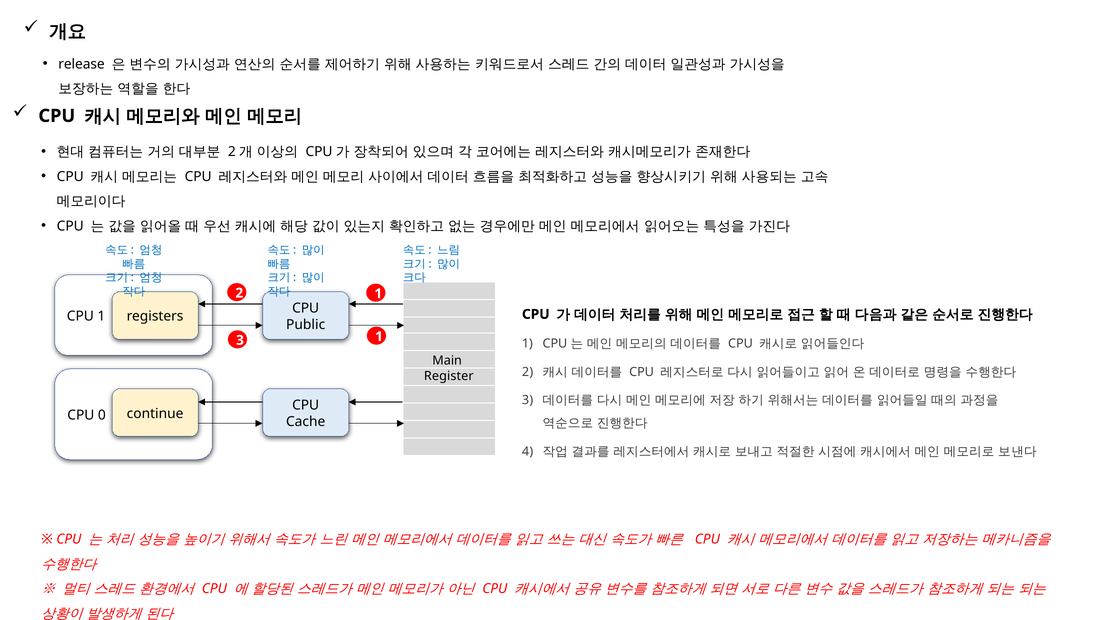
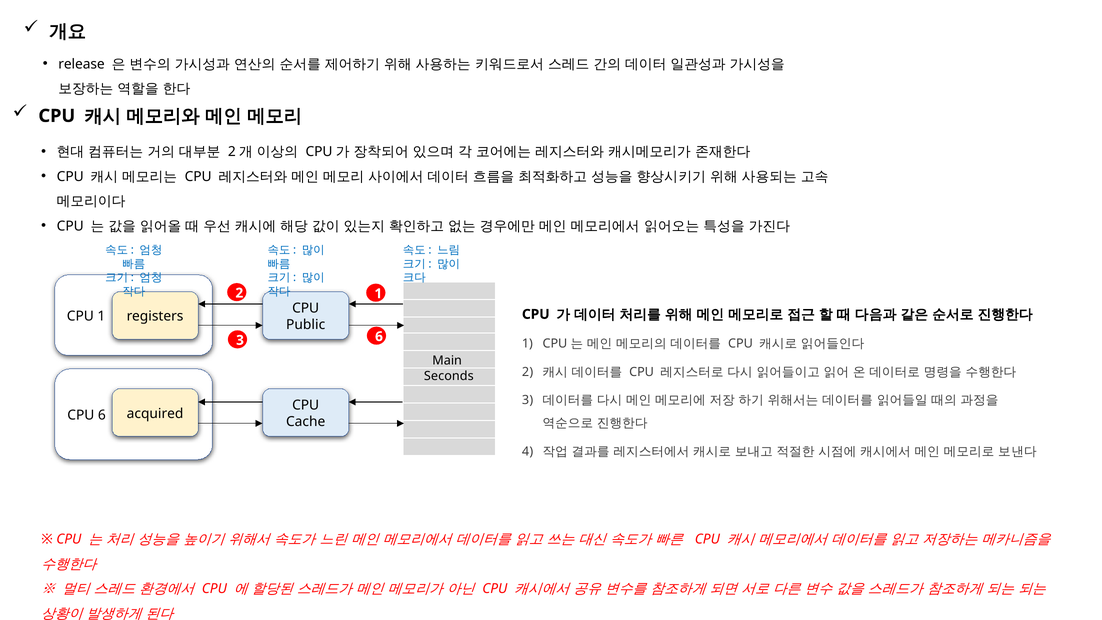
3 1: 1 -> 6
Register: Register -> Seconds
continue: continue -> acquired
CPU 0: 0 -> 6
